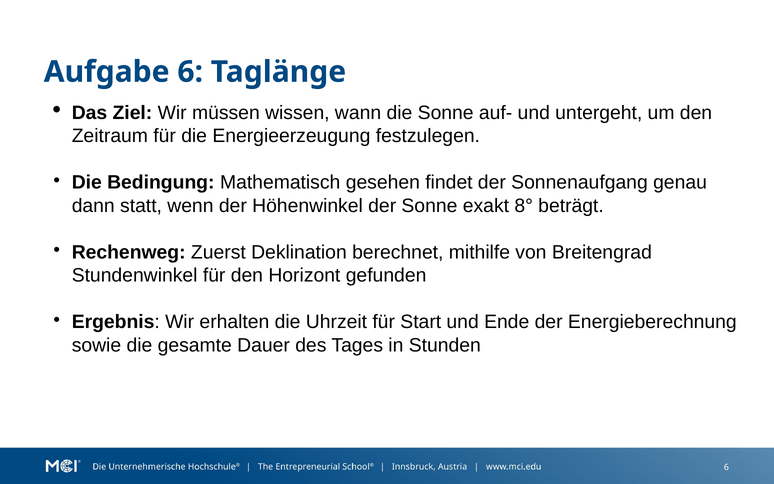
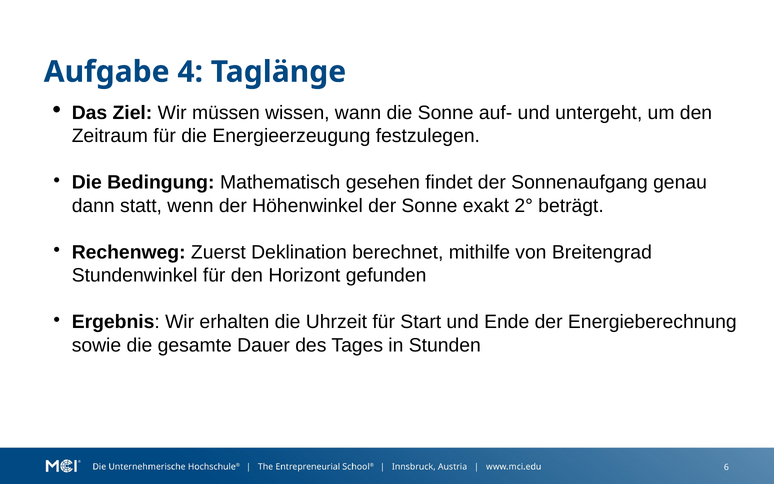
Aufgabe 6: 6 -> 4
8°: 8° -> 2°
